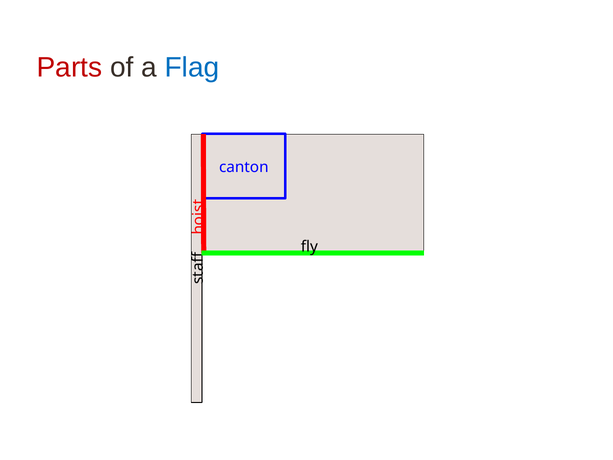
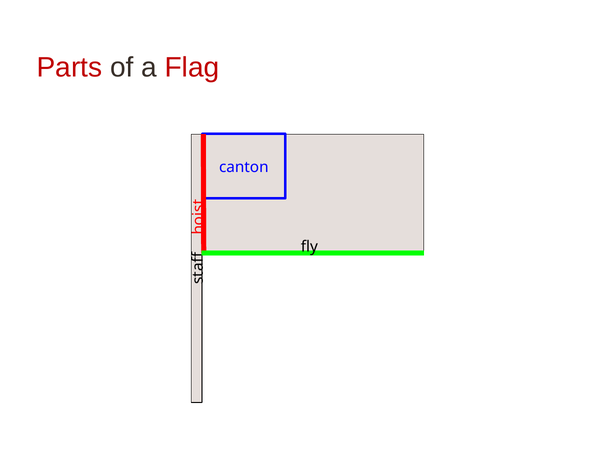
Flag colour: blue -> red
